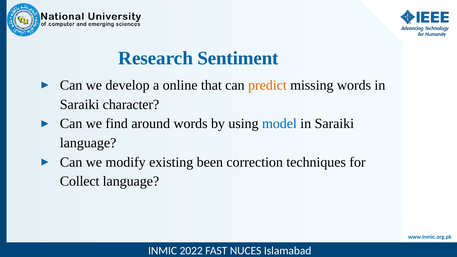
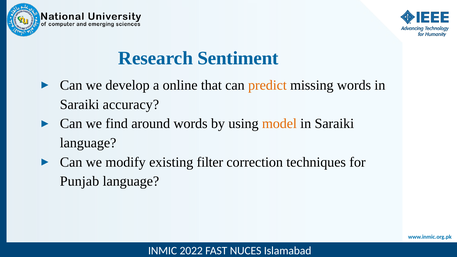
character: character -> accuracy
model colour: blue -> orange
been: been -> filter
Collect: Collect -> Punjab
